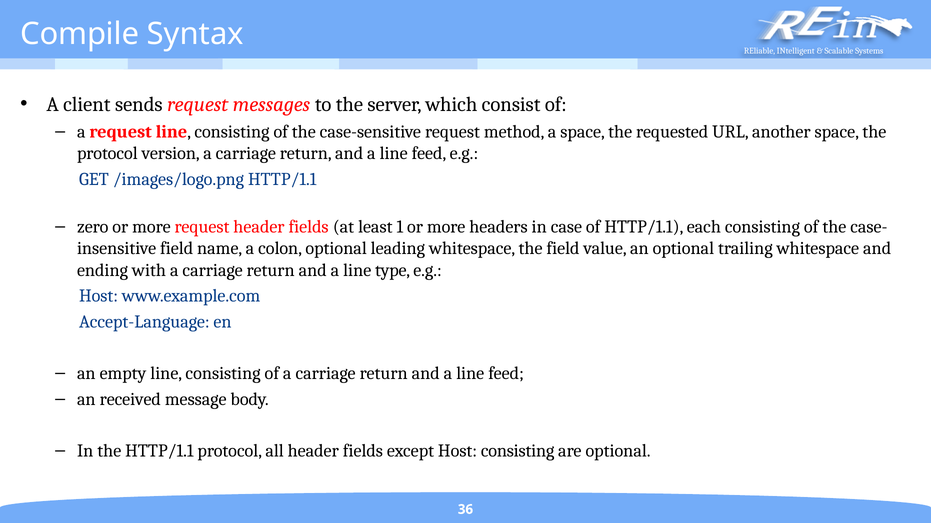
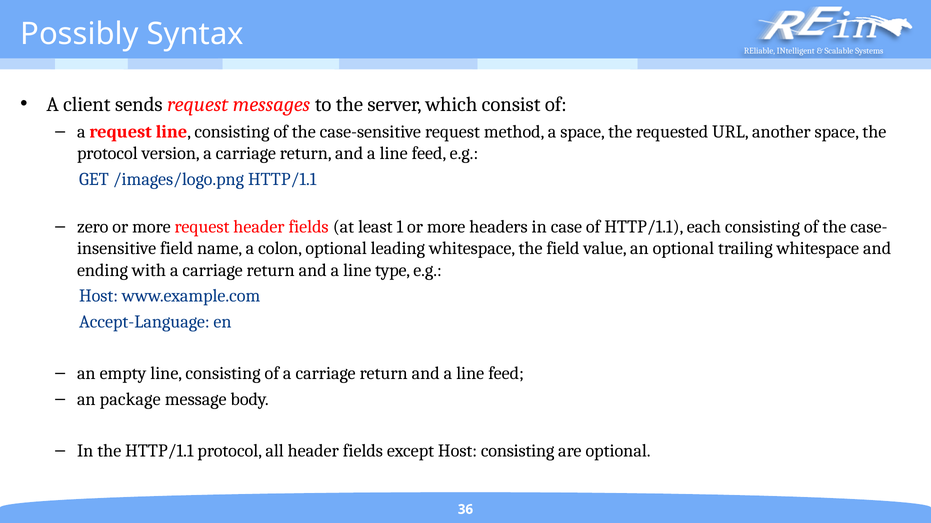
Compile: Compile -> Possibly
received: received -> package
